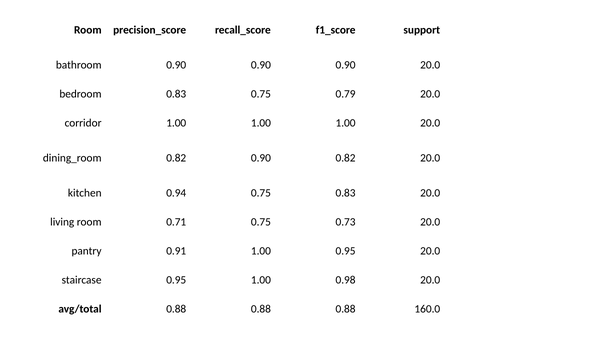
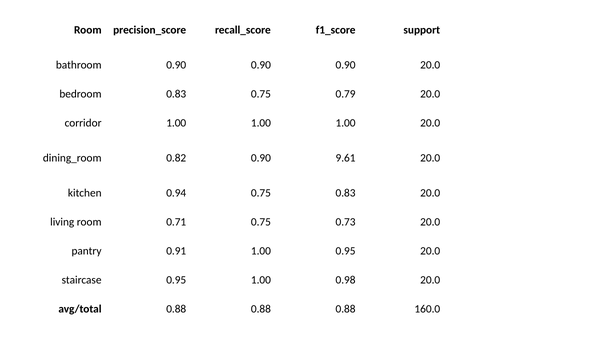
0.90 0.82: 0.82 -> 9.61
